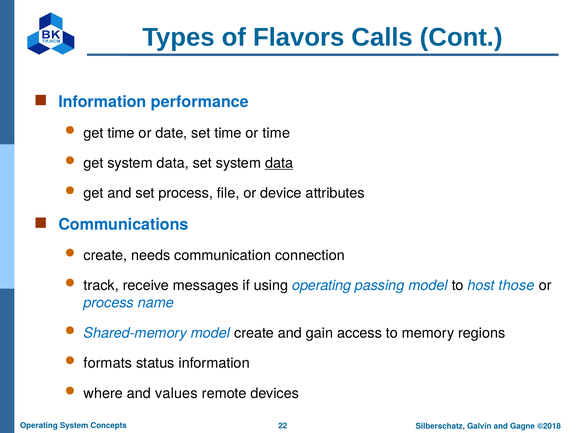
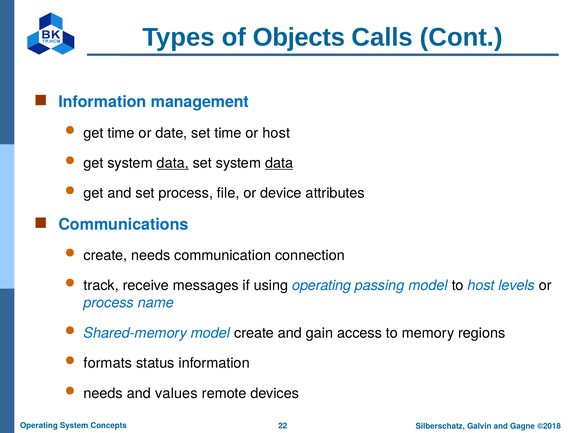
Flavors: Flavors -> Objects
performance: performance -> management
or time: time -> host
data at (173, 163) underline: none -> present
those: those -> levels
where at (103, 393): where -> needs
